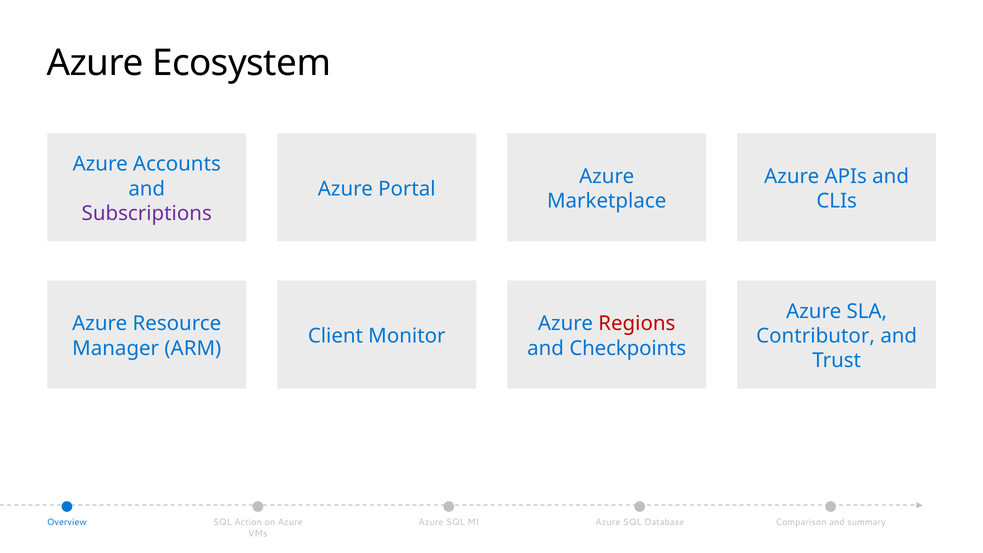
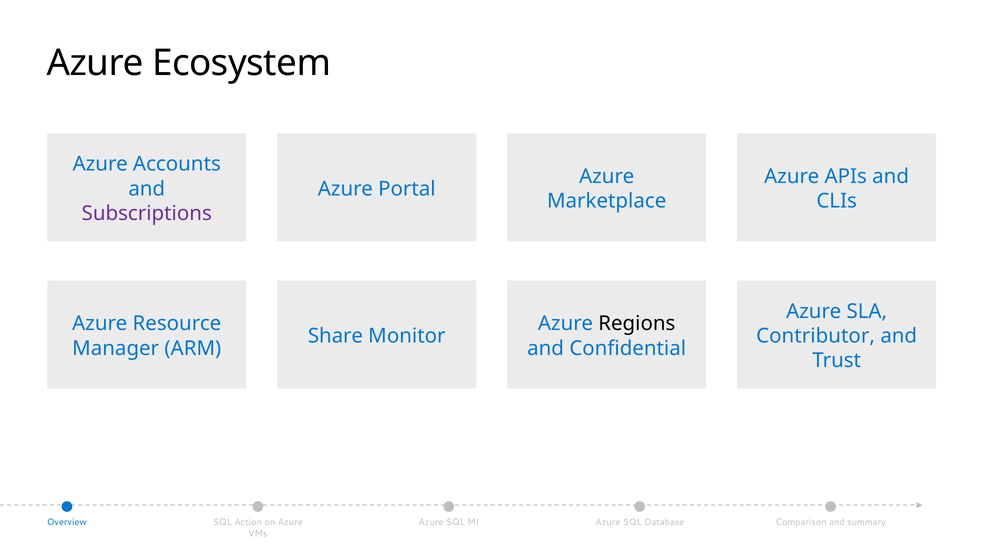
Regions colour: red -> black
Client: Client -> Share
Checkpoints: Checkpoints -> Confidential
